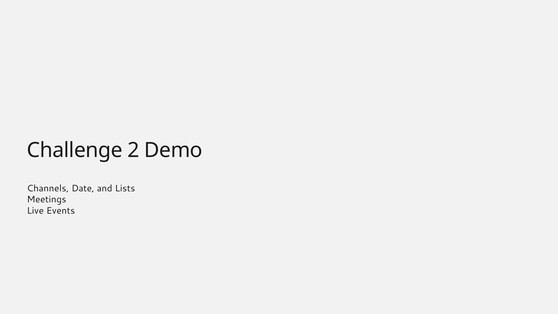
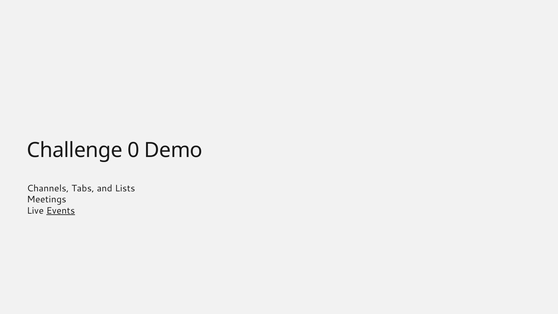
2: 2 -> 0
Date: Date -> Tabs
Events underline: none -> present
